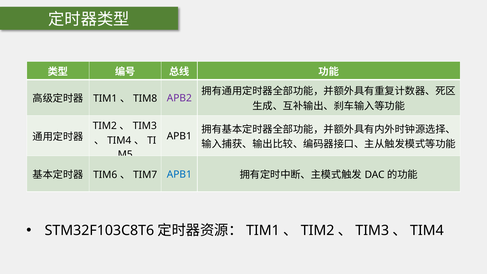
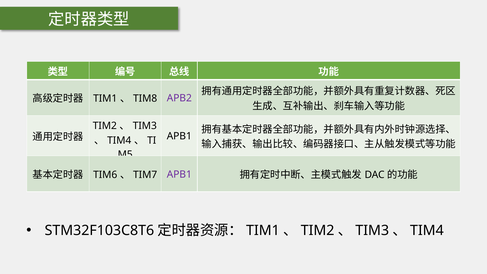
APB1 at (179, 174) colour: blue -> purple
